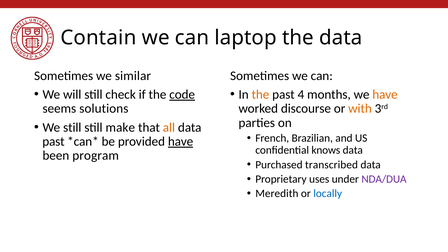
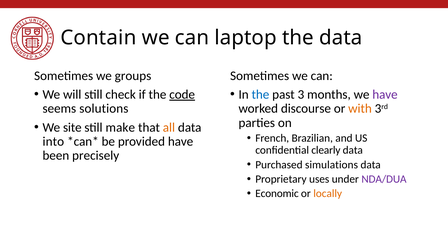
similar: similar -> groups
the at (260, 95) colour: orange -> blue
4: 4 -> 3
have at (385, 95) colour: orange -> purple
We still: still -> site
past at (53, 142): past -> into
have at (181, 142) underline: present -> none
knows: knows -> clearly
program: program -> precisely
transcribed: transcribed -> simulations
Meredith: Meredith -> Economic
locally colour: blue -> orange
